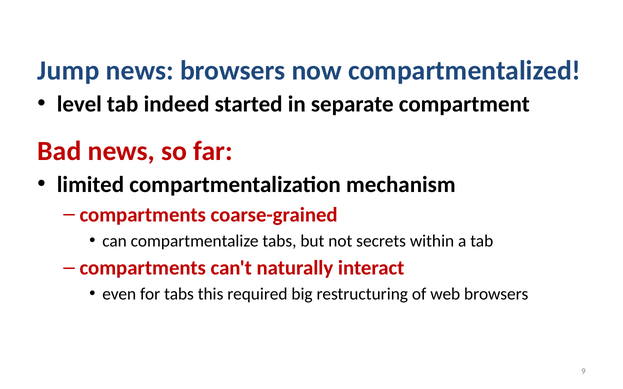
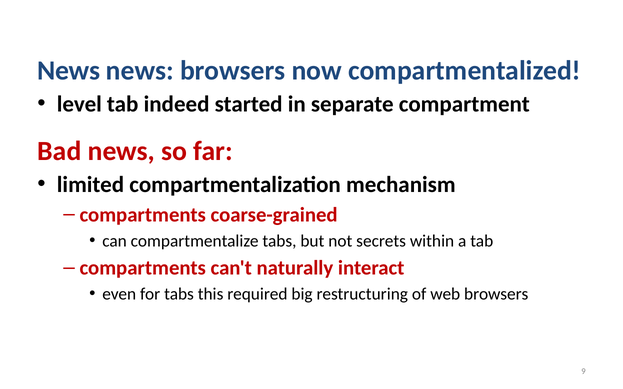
Jump at (68, 71): Jump -> News
